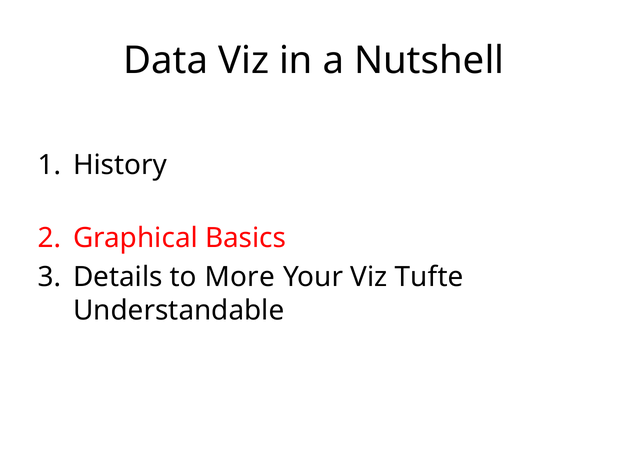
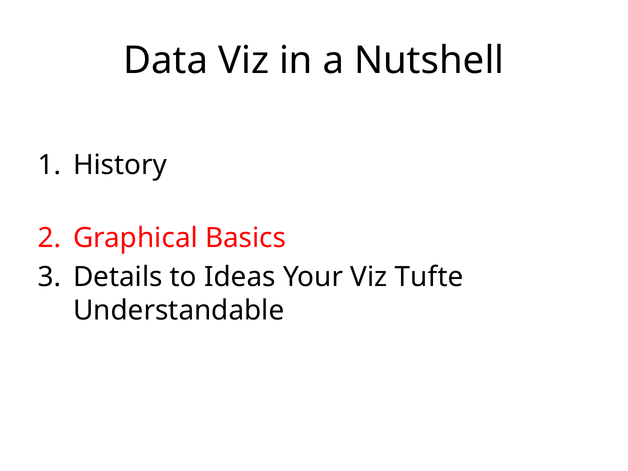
More: More -> Ideas
